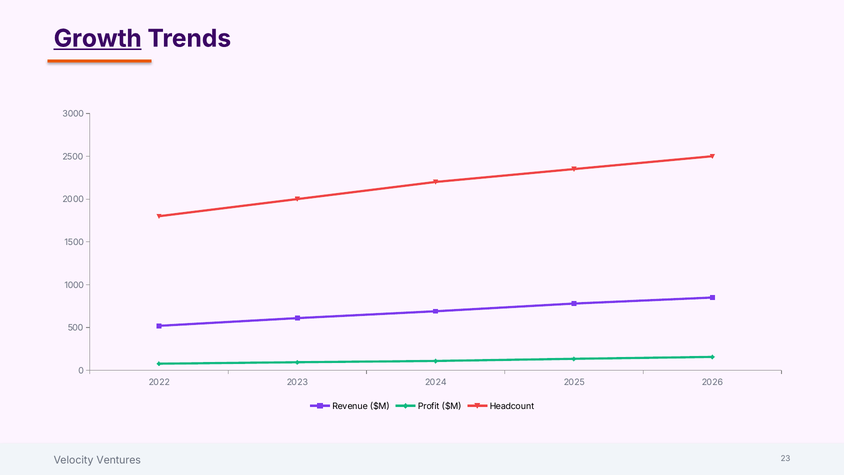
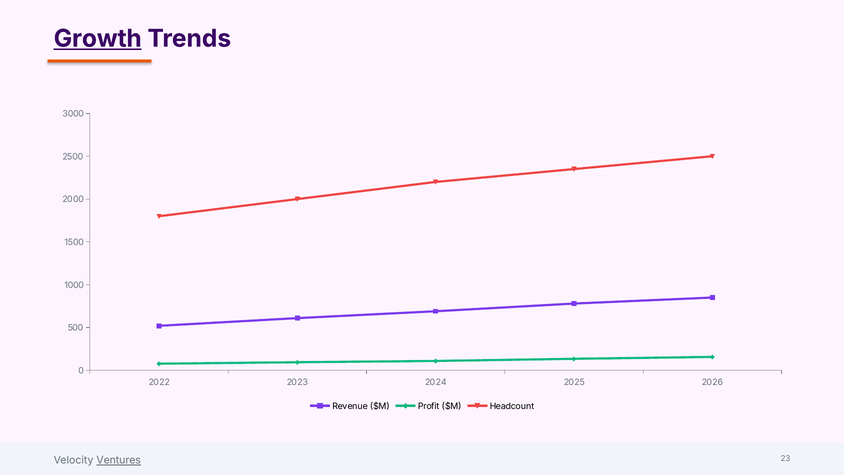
Ventures underline: none -> present
